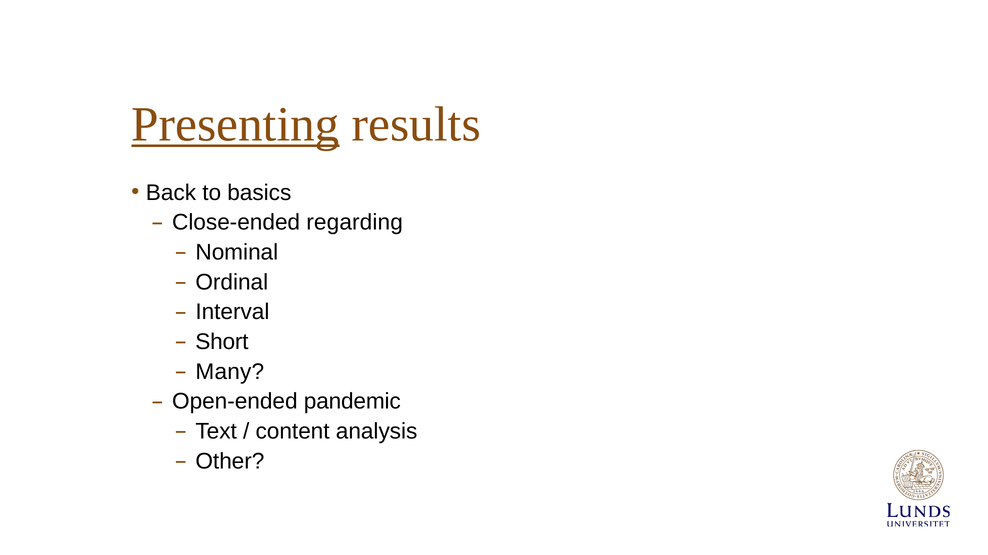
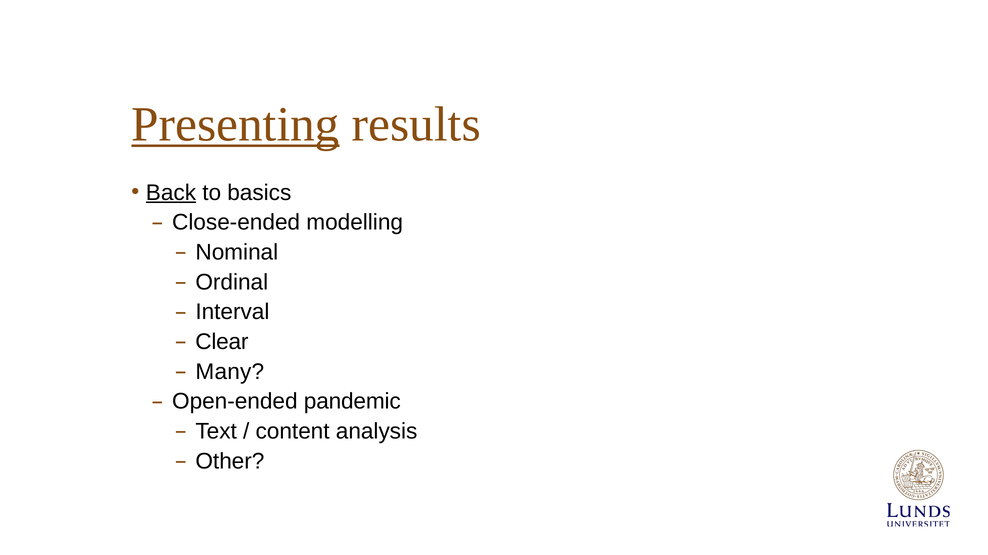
Back underline: none -> present
regarding: regarding -> modelling
Short: Short -> Clear
